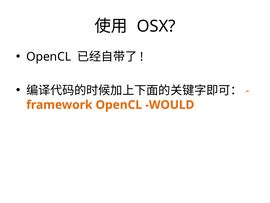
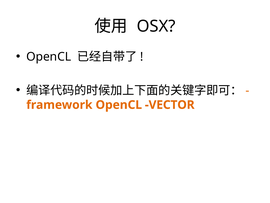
WOULD: WOULD -> VECTOR
